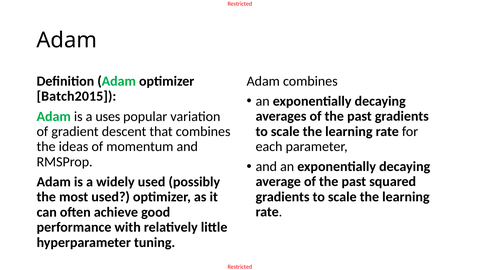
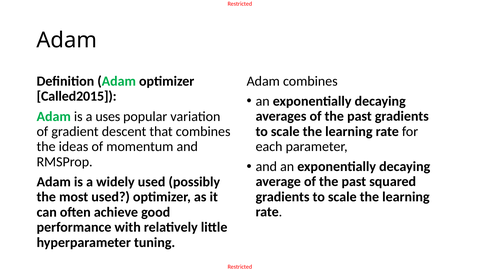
Batch2015: Batch2015 -> Called2015
